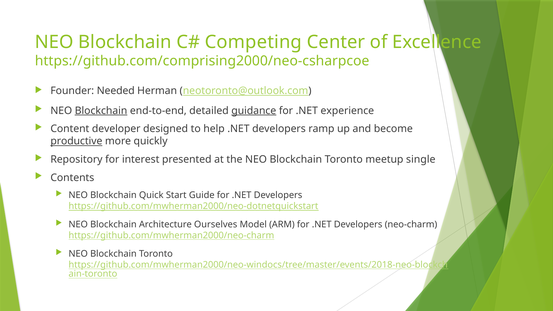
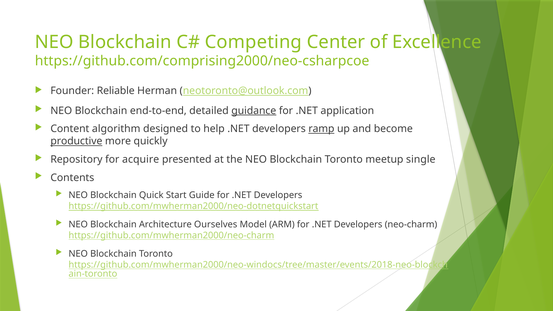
Needed: Needed -> Reliable
Blockchain at (101, 111) underline: present -> none
experience: experience -> application
developer: developer -> algorithm
ramp underline: none -> present
interest: interest -> acquire
